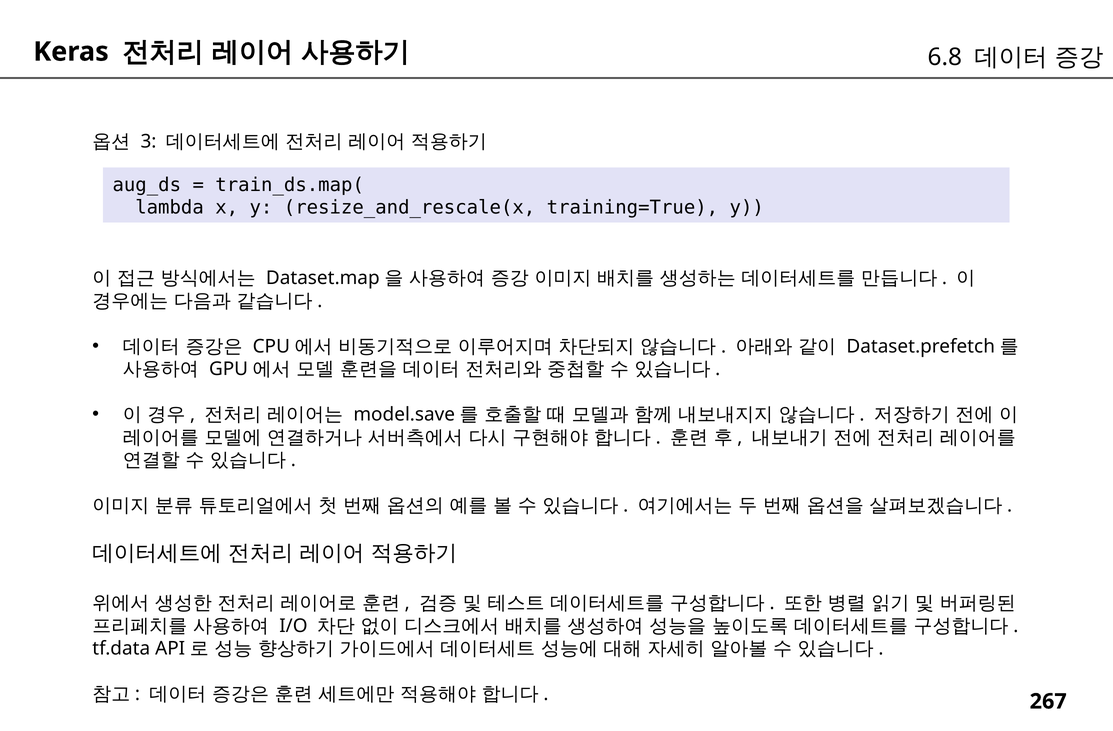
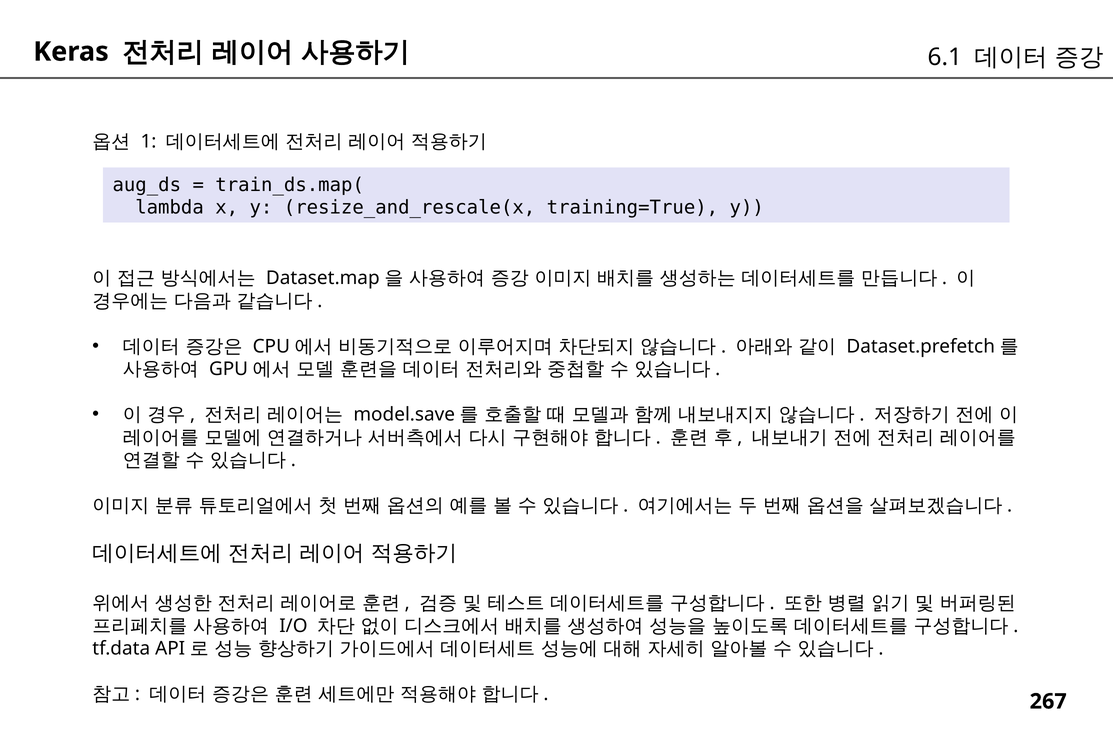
6.8: 6.8 -> 6.1
3: 3 -> 1
